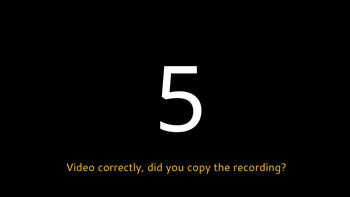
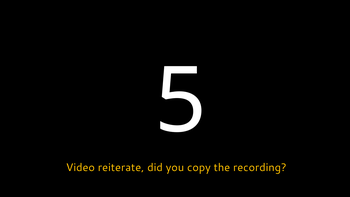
correctly: correctly -> reiterate
